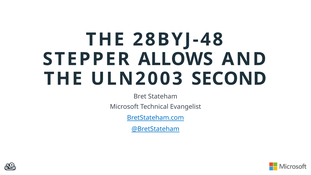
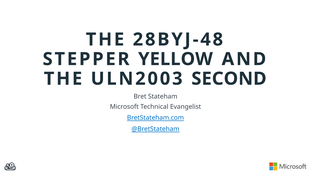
ALLOWS: ALLOWS -> YELLOW
